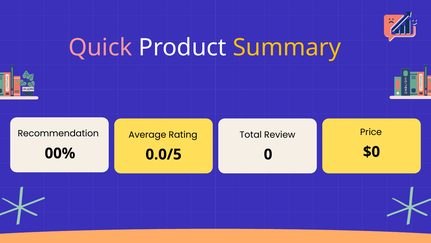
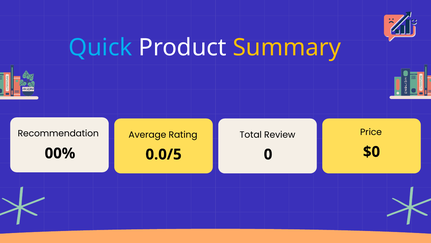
Quick colour: pink -> light blue
